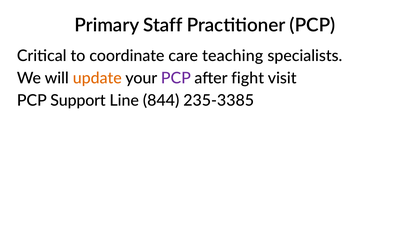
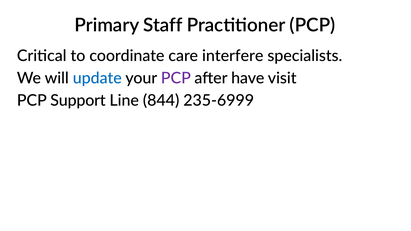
teaching: teaching -> interfere
update colour: orange -> blue
fight: fight -> have
235-3385: 235-3385 -> 235-6999
